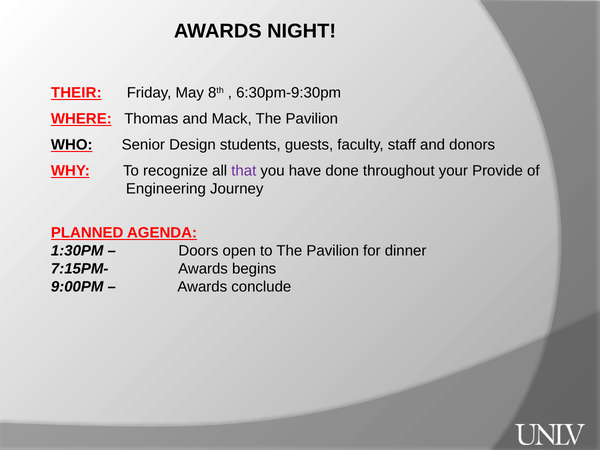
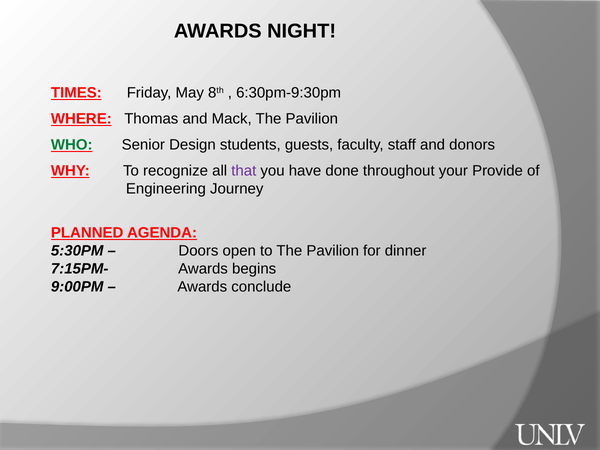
THEIR: THEIR -> TIMES
WHO colour: black -> green
1:30PM: 1:30PM -> 5:30PM
